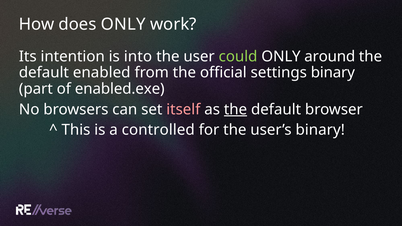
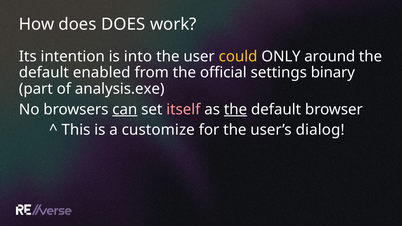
does ONLY: ONLY -> DOES
could colour: light green -> yellow
enabled.exe: enabled.exe -> analysis.exe
can underline: none -> present
controlled: controlled -> customize
user’s binary: binary -> dialog
